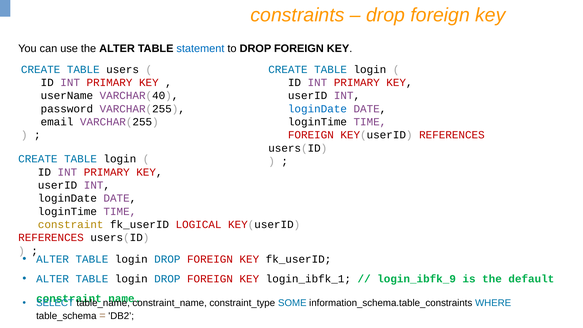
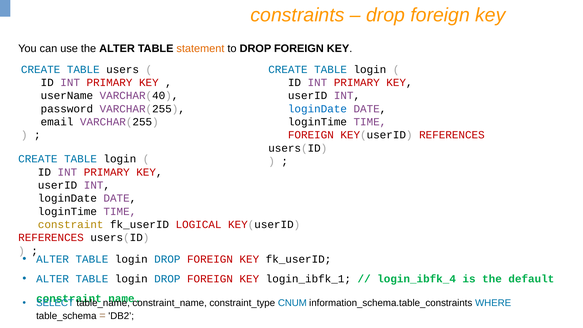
statement colour: blue -> orange
login_ibfk_9: login_ibfk_9 -> login_ibfk_4
SOME: SOME -> CNUM
